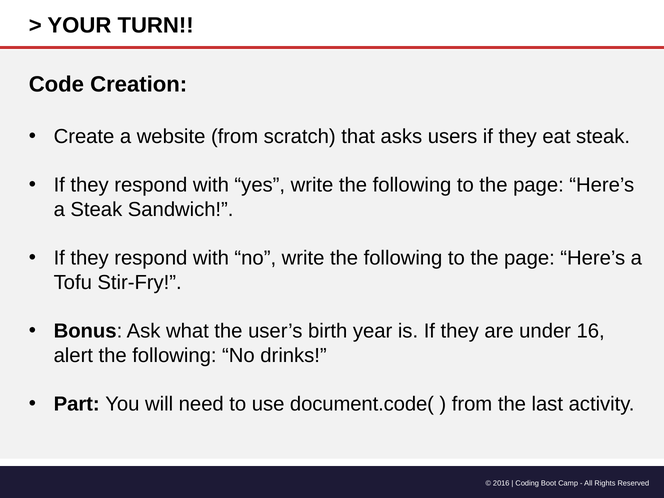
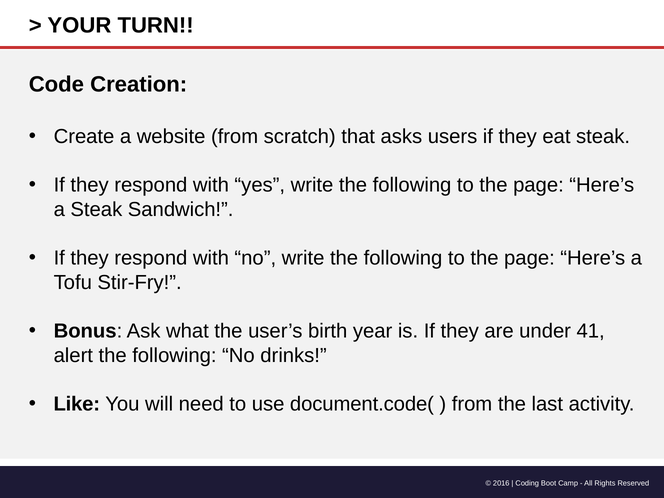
16: 16 -> 41
Part: Part -> Like
